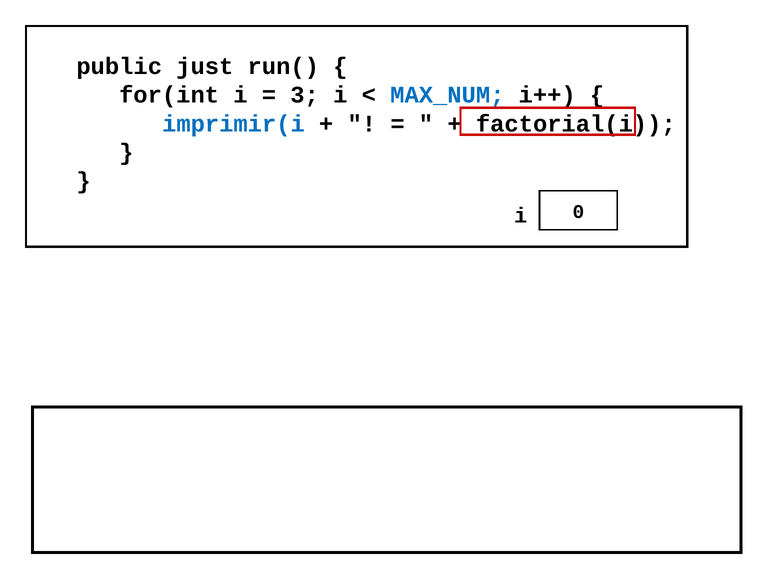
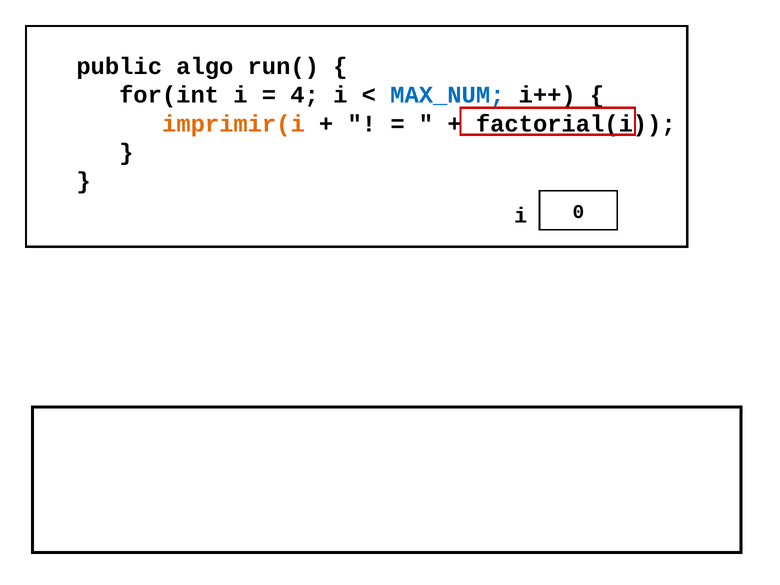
just: just -> algo
3: 3 -> 4
imprimir(i colour: blue -> orange
